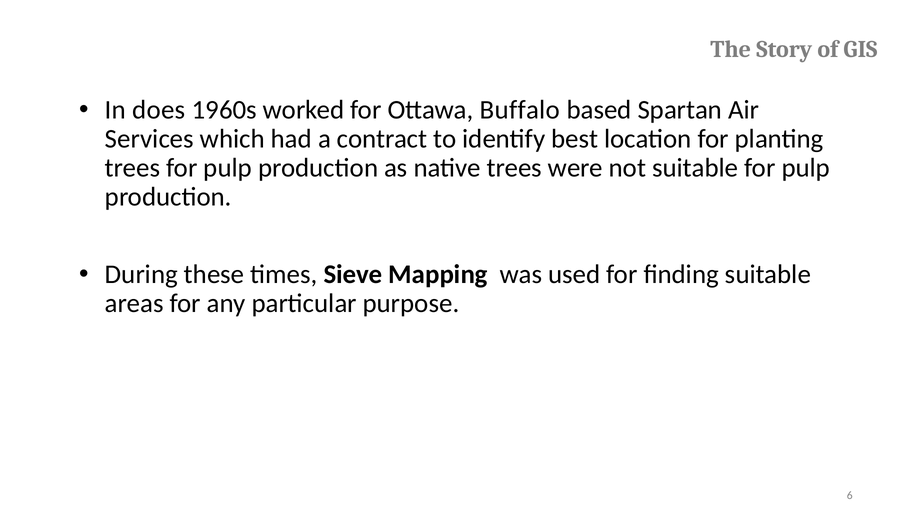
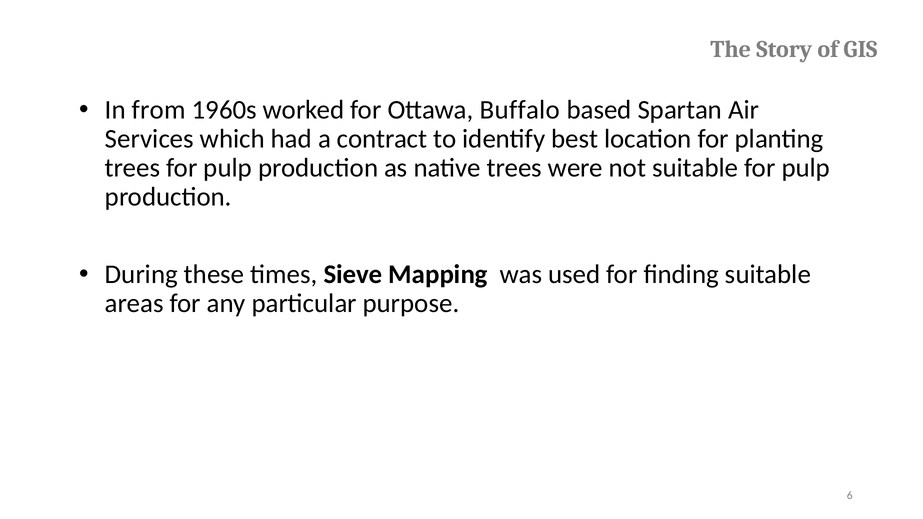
does: does -> from
